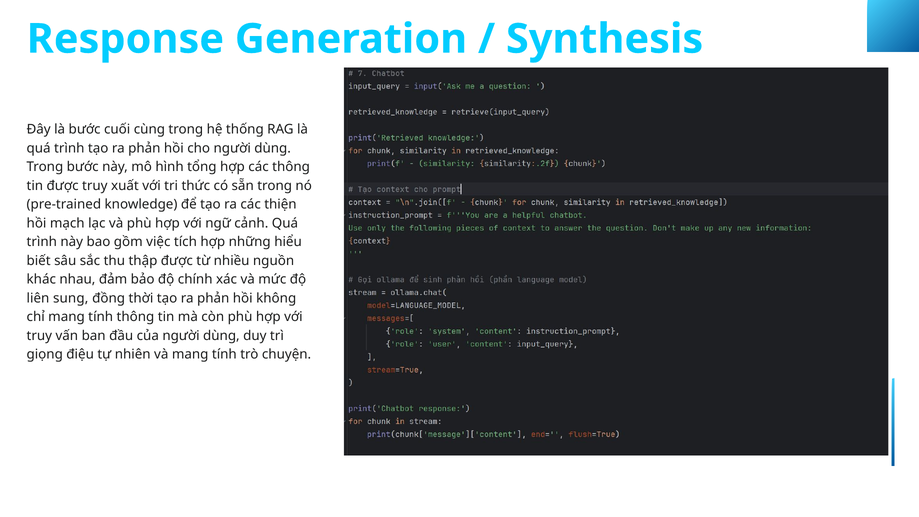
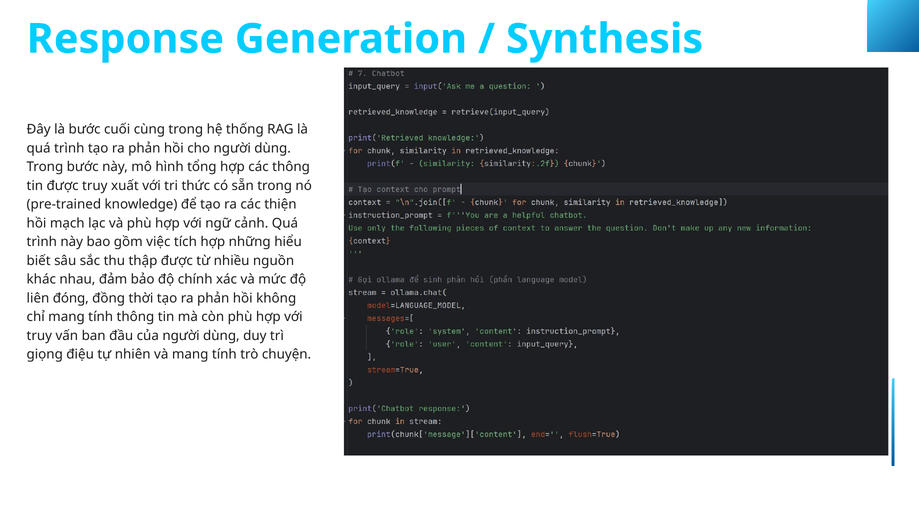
sung: sung -> đóng
